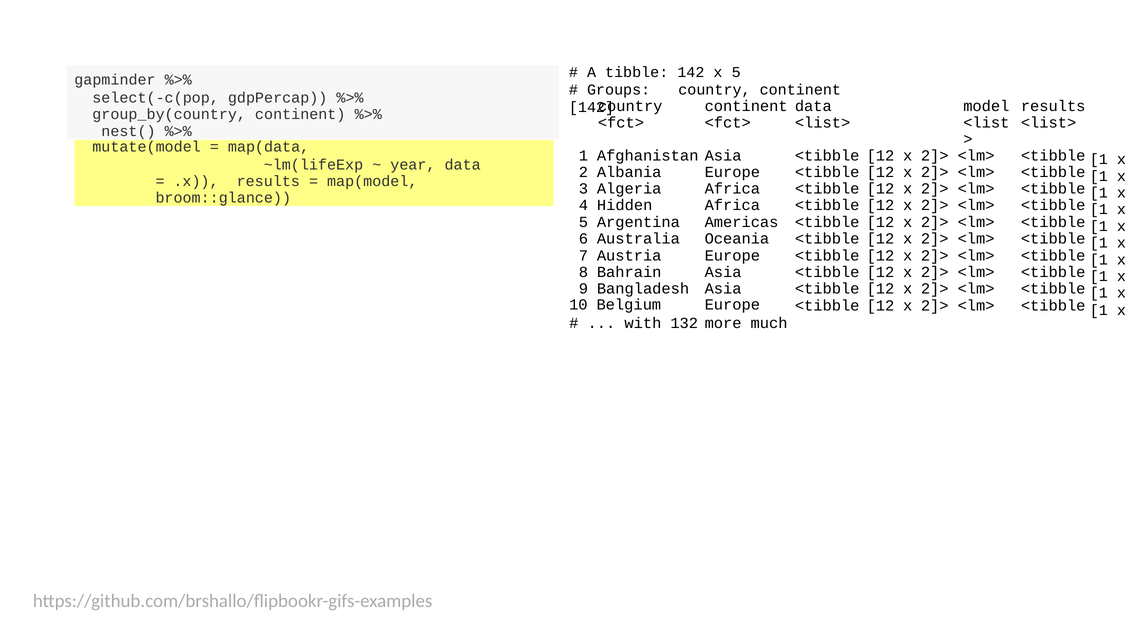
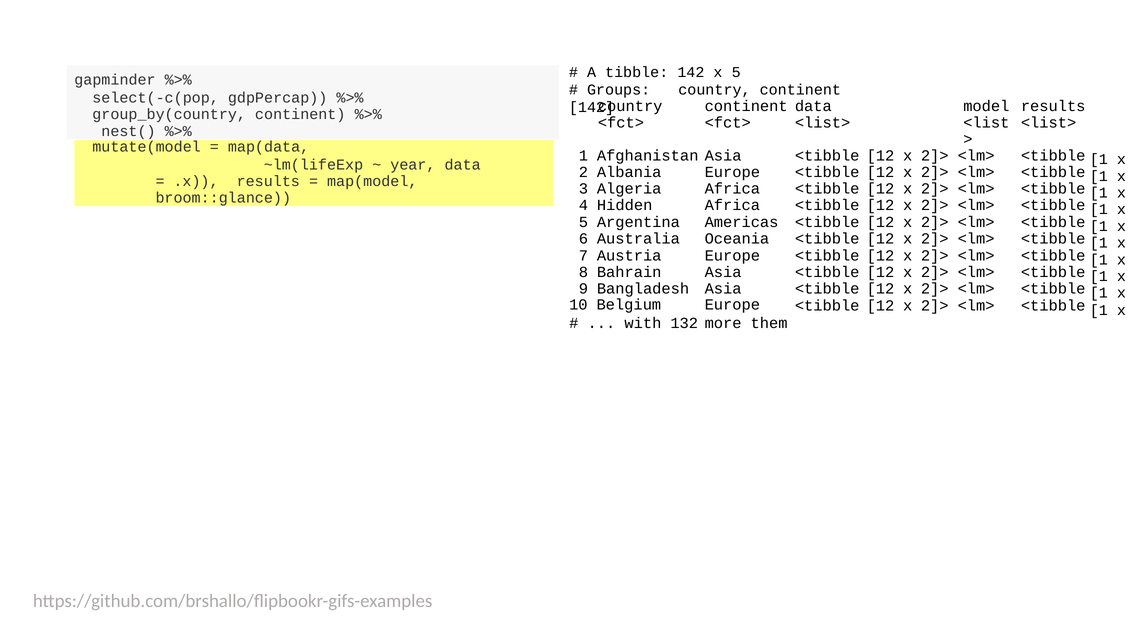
much: much -> them
